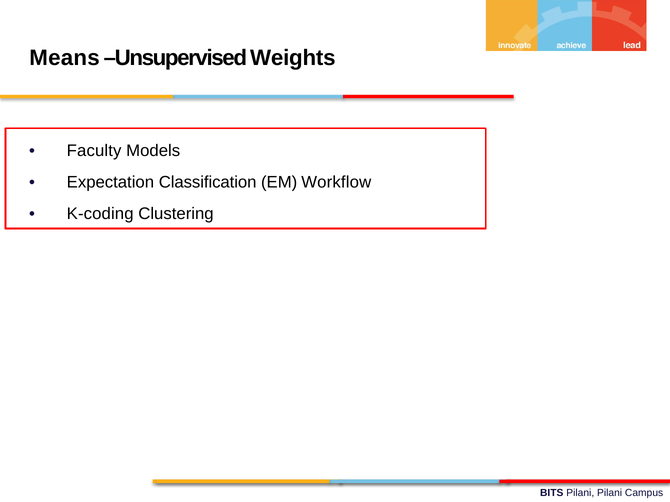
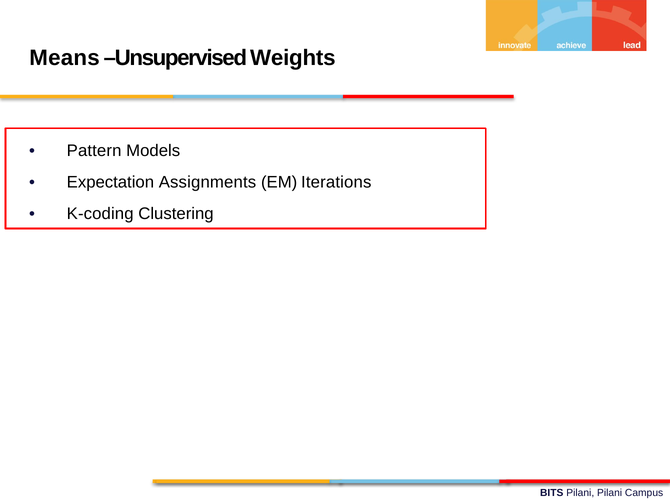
Faculty: Faculty -> Pattern
Classification: Classification -> Assignments
Workflow: Workflow -> Iterations
